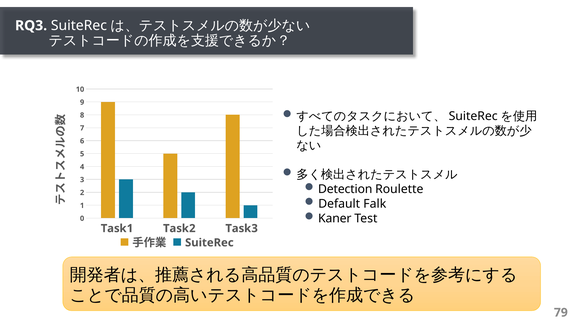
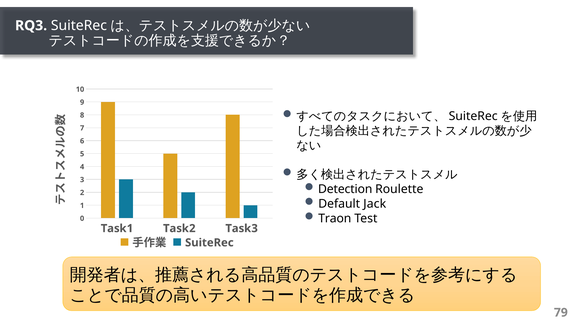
Falk: Falk -> Jack
Kaner: Kaner -> Traon
